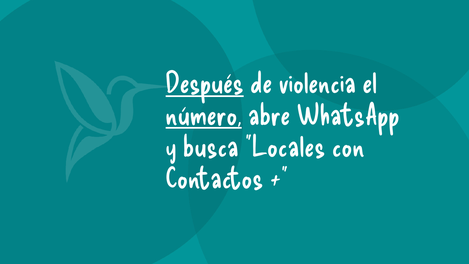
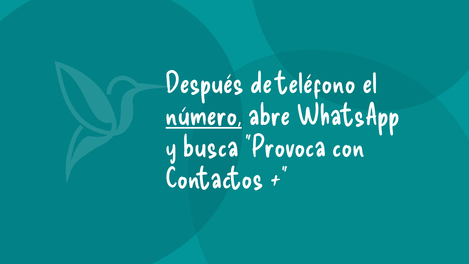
Después underline: present -> none
violencia: violencia -> teléfono
Locales: Locales -> Provoca
